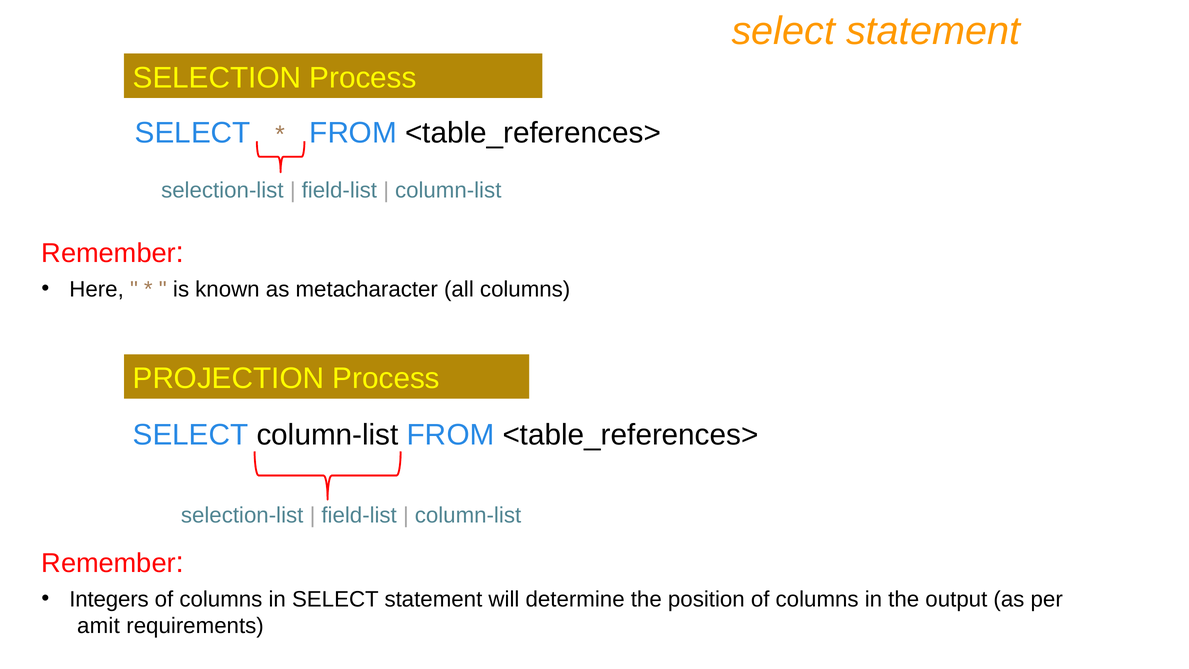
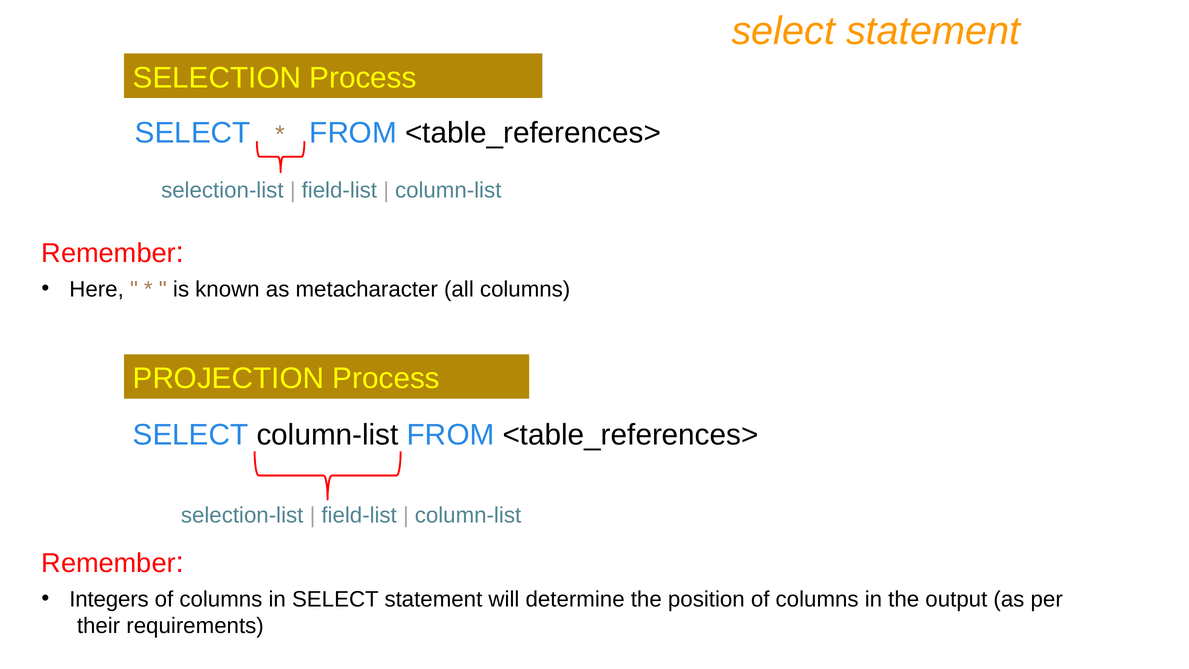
amit: amit -> their
